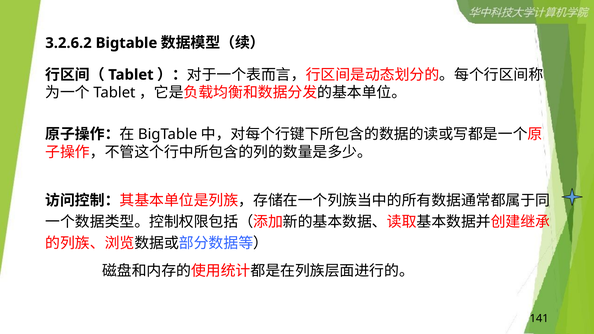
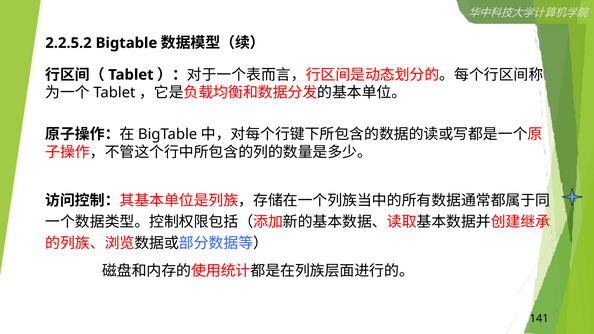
3.2.6.2: 3.2.6.2 -> 2.2.5.2
